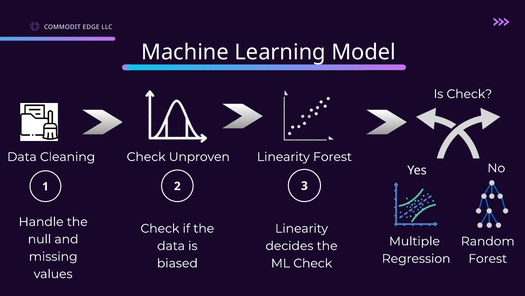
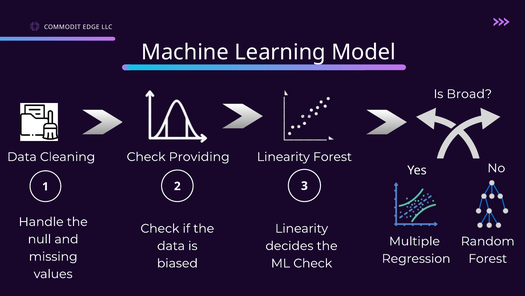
Is Check: Check -> Broad
Unproven: Unproven -> Providing
